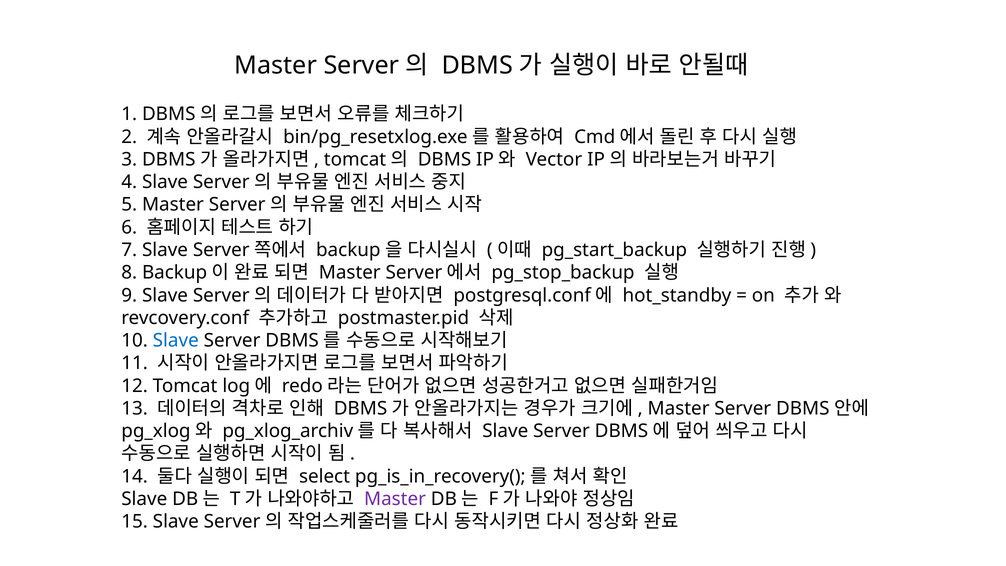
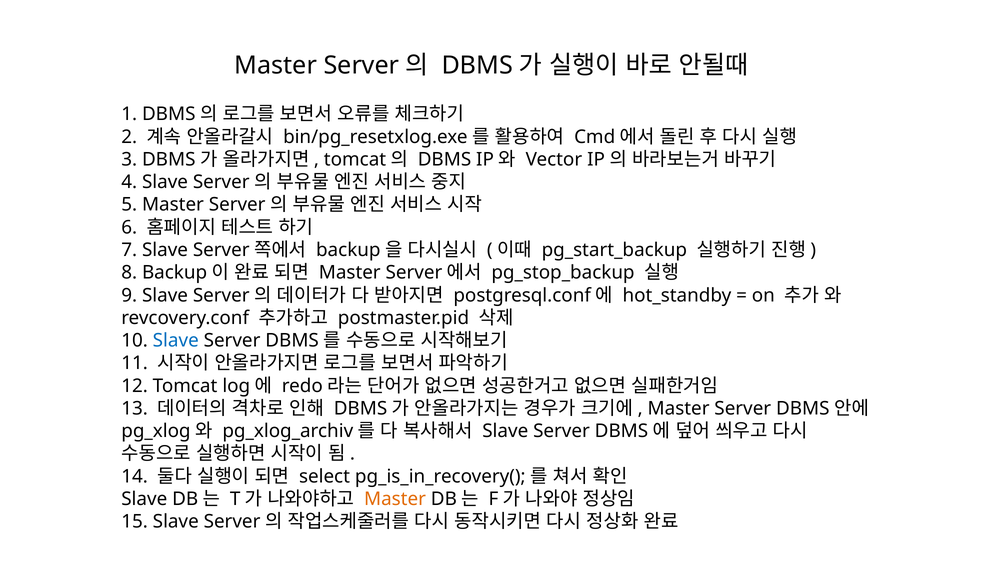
Master at (395, 499) colour: purple -> orange
